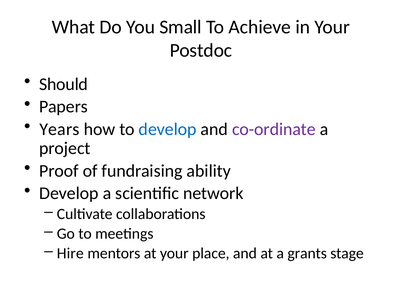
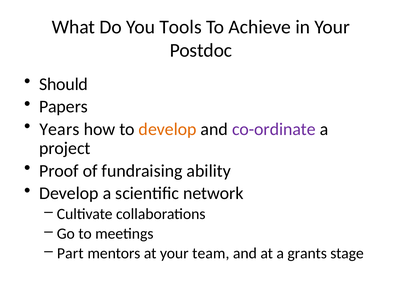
Small: Small -> Tools
develop at (168, 129) colour: blue -> orange
Hire: Hire -> Part
place: place -> team
